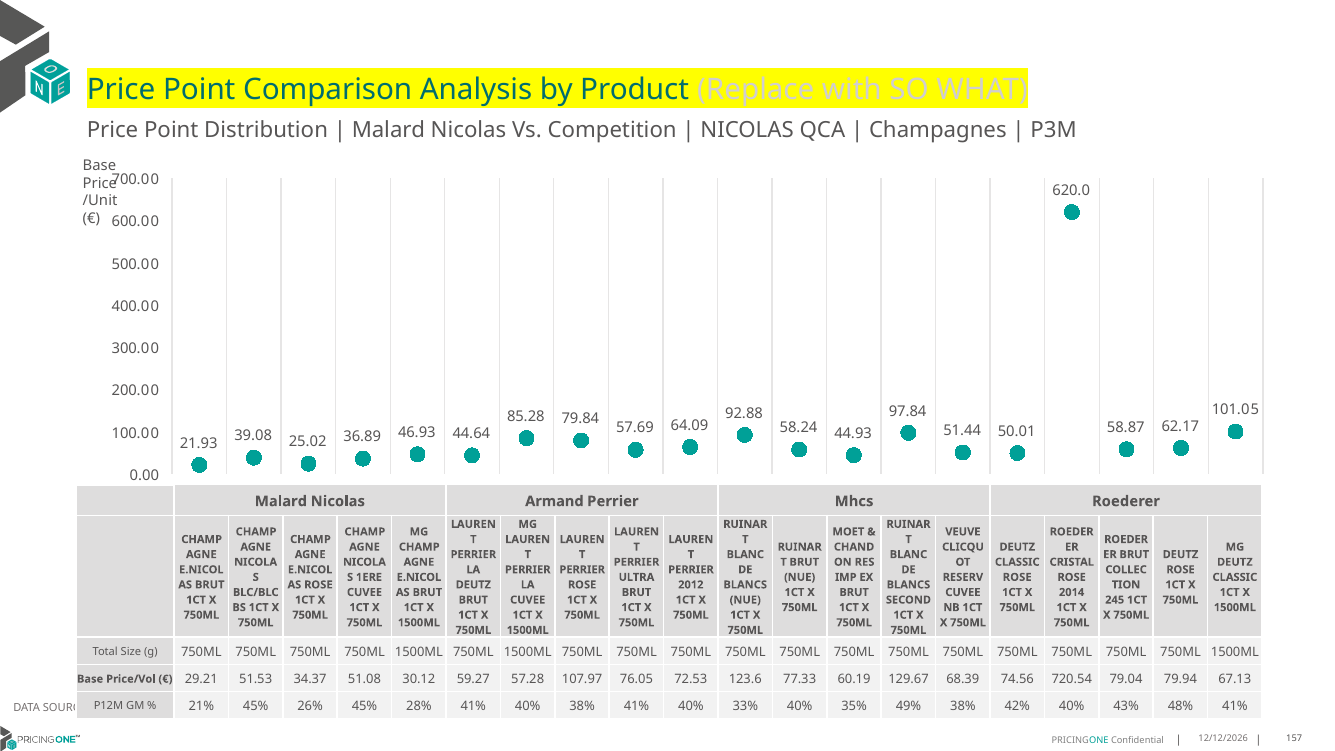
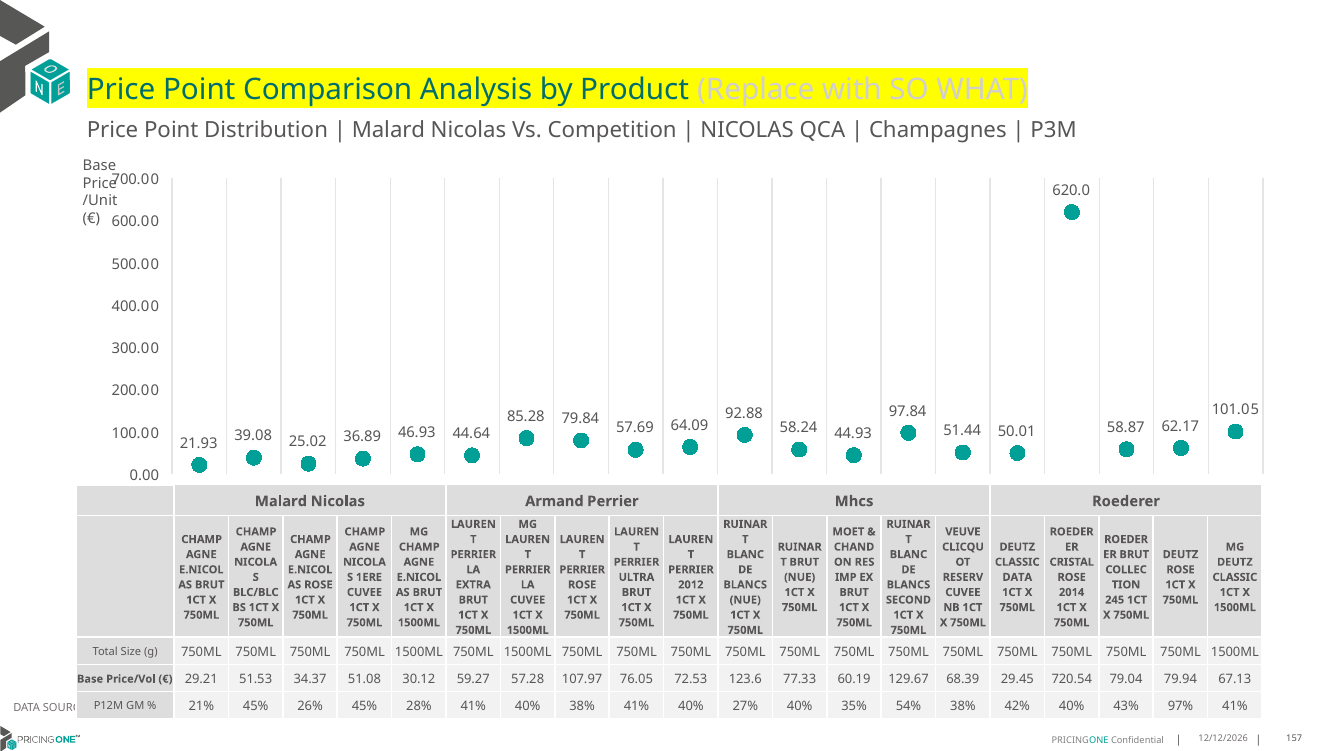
ROSE at (1017, 577): ROSE -> DATA
DEUTZ at (473, 585): DEUTZ -> EXTRA
74.56: 74.56 -> 29.45
33%: 33% -> 27%
49%: 49% -> 54%
48%: 48% -> 97%
